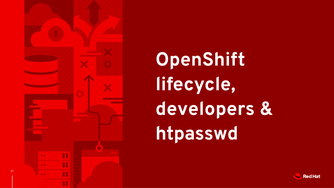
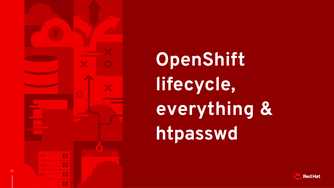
developers: developers -> everything
